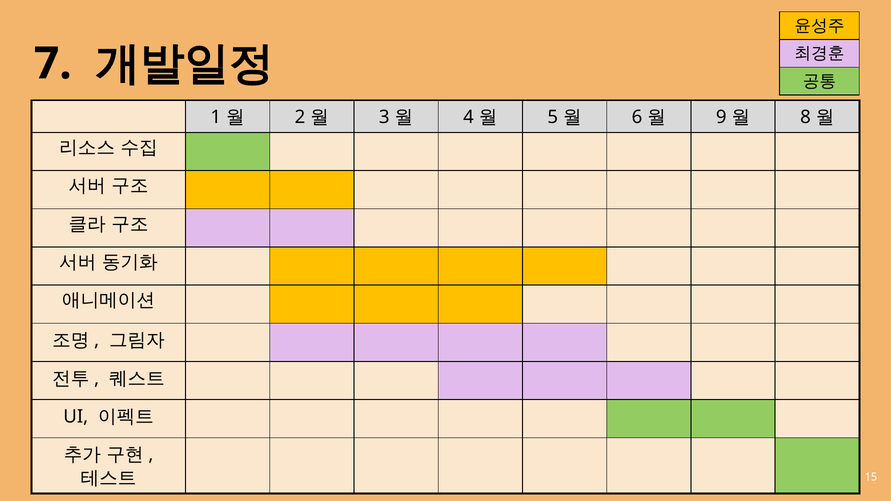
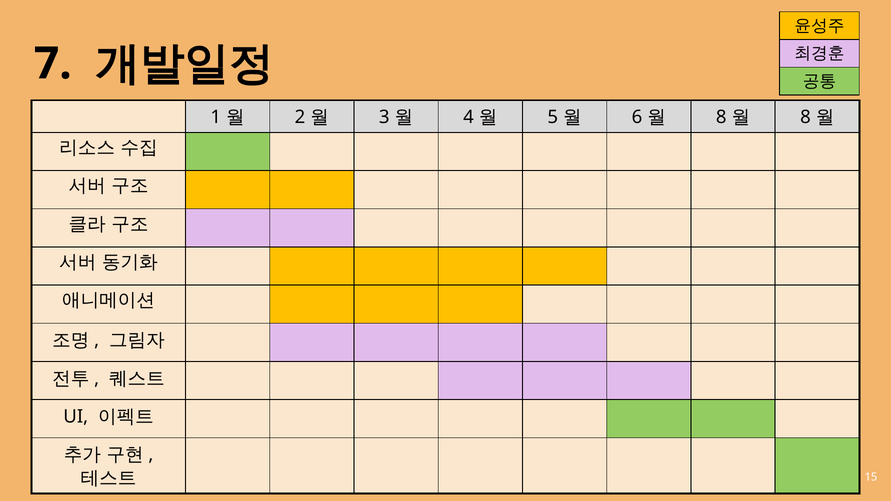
9 at (721, 117): 9 -> 8
